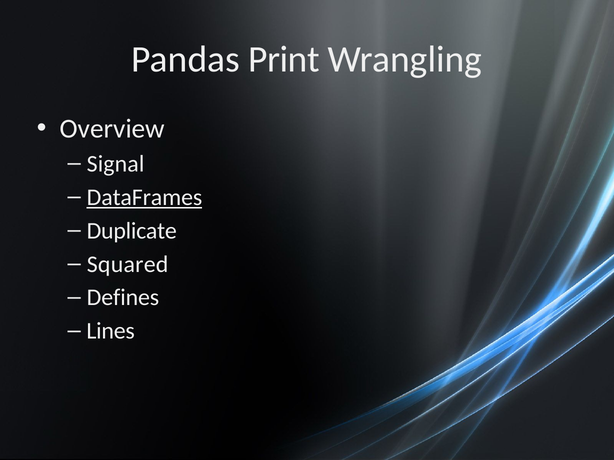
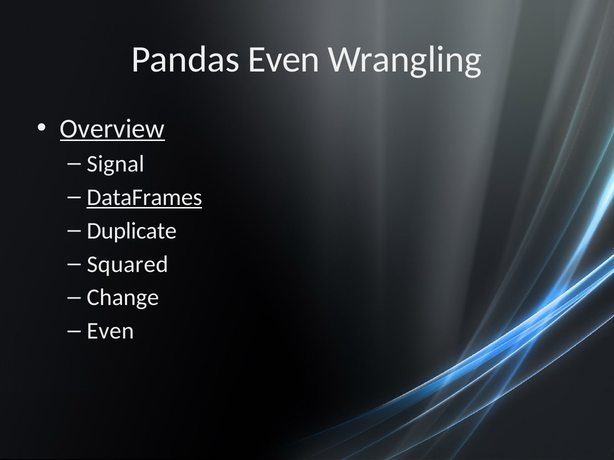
Pandas Print: Print -> Even
Overview underline: none -> present
Defines: Defines -> Change
Lines at (111, 331): Lines -> Even
